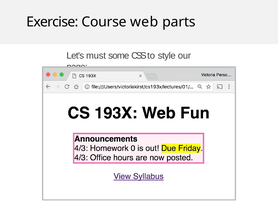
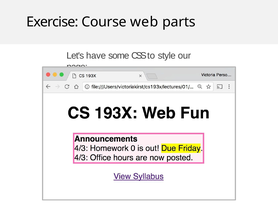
must: must -> have
